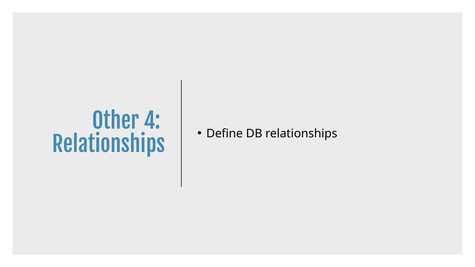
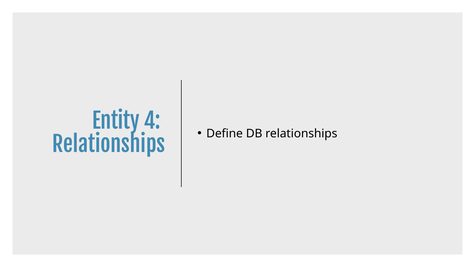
Other: Other -> Entity
